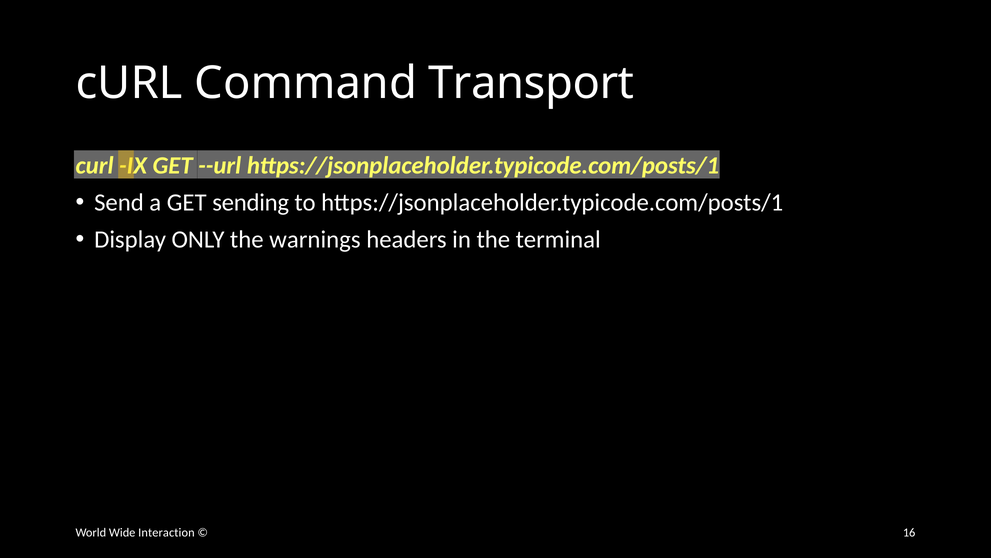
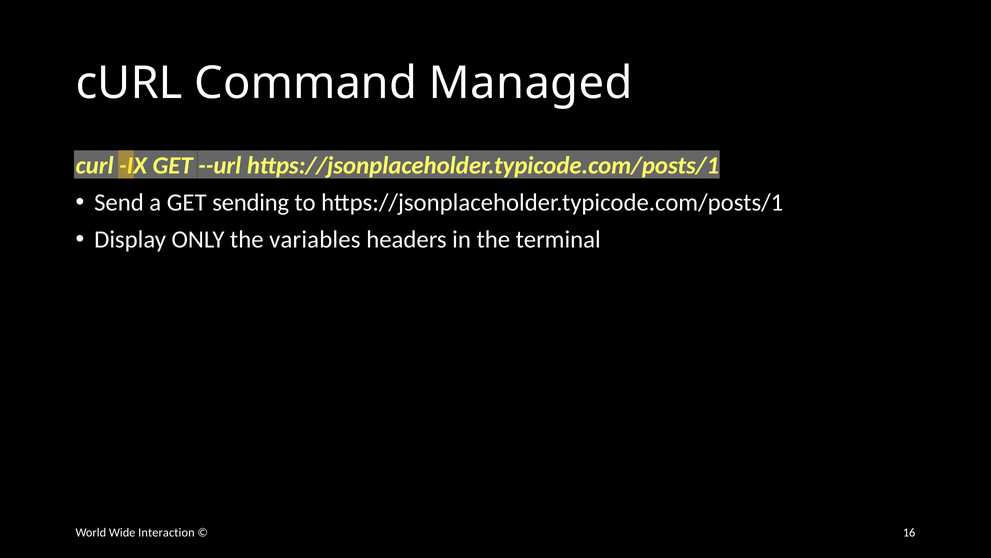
Transport: Transport -> Managed
warnings: warnings -> variables
